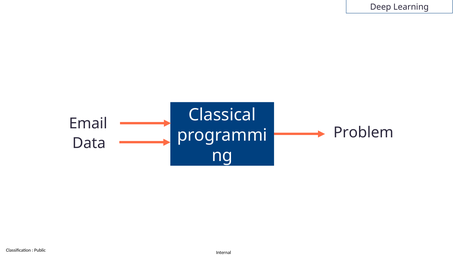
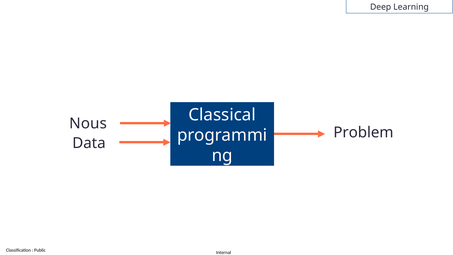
Email: Email -> Nous
